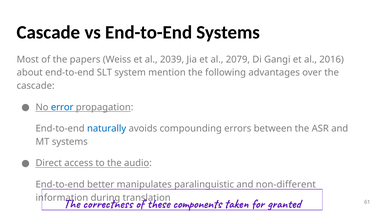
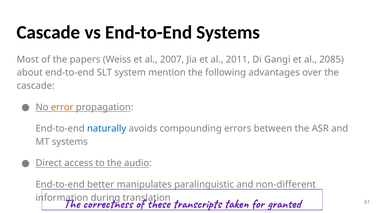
2039: 2039 -> 2007
2079: 2079 -> 2011
2016: 2016 -> 2085
error colour: blue -> orange
components: components -> transcripts
